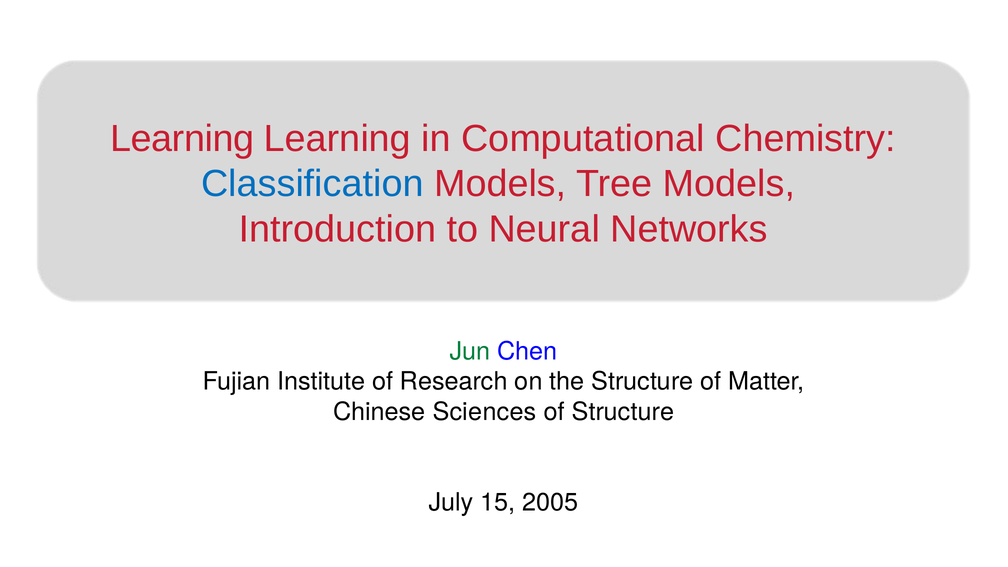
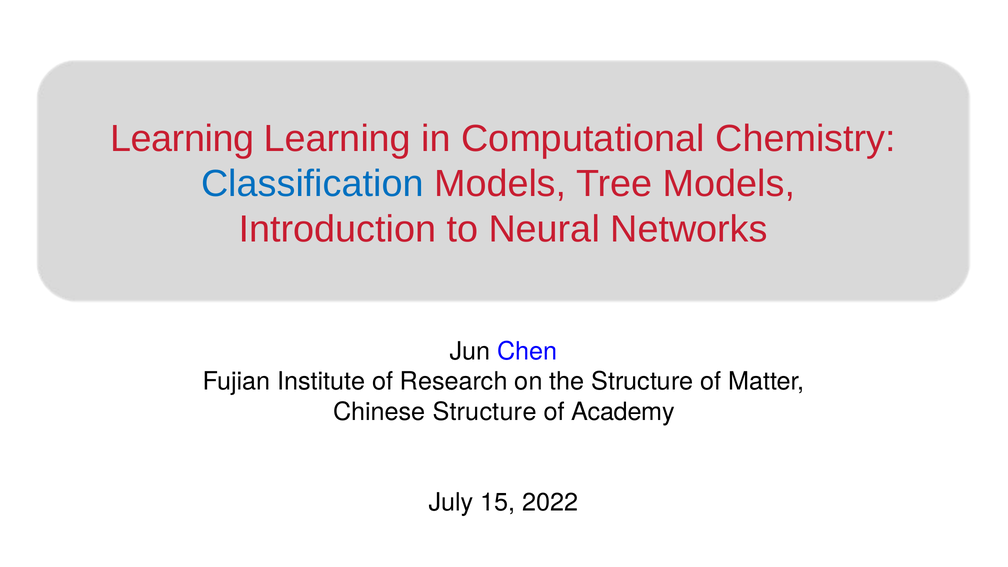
Jun colour: green -> black
Chinese Sciences: Sciences -> Structure
of Structure: Structure -> Academy
2005: 2005 -> 2022
